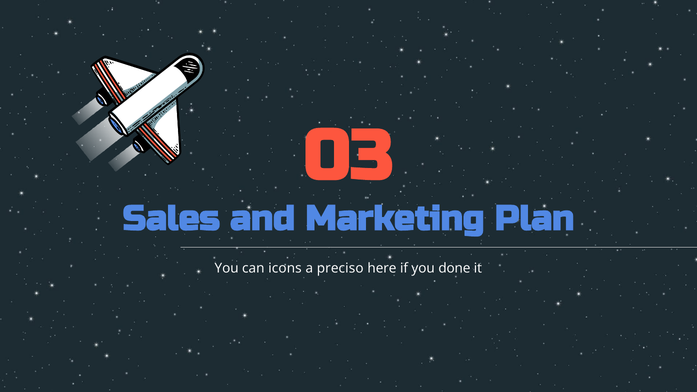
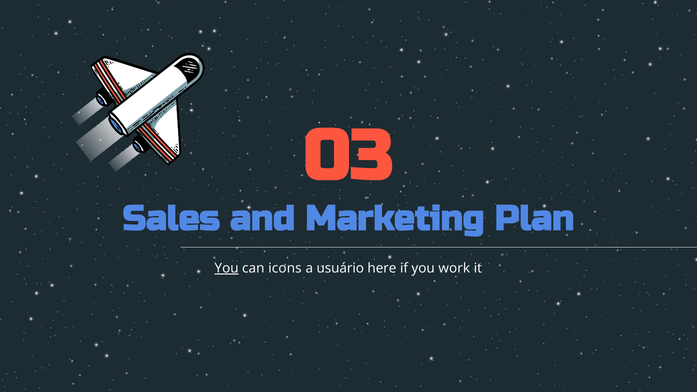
You at (227, 268) underline: none -> present
preciso: preciso -> usuário
done: done -> work
